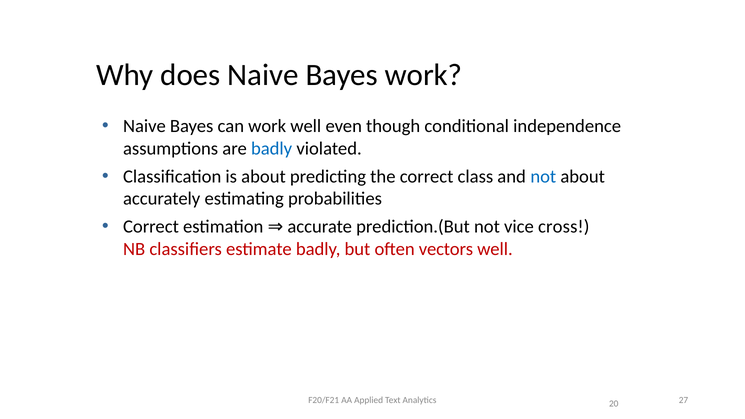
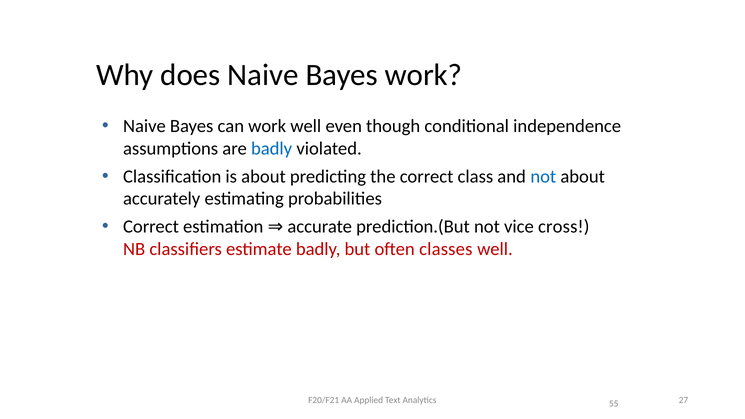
vectors: vectors -> classes
20: 20 -> 55
